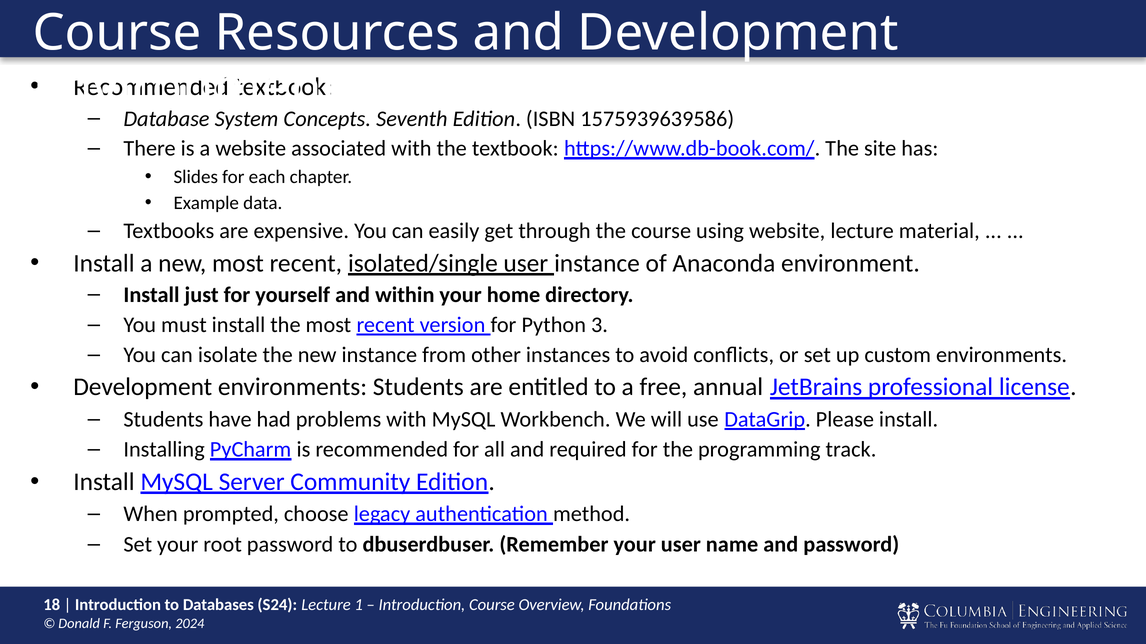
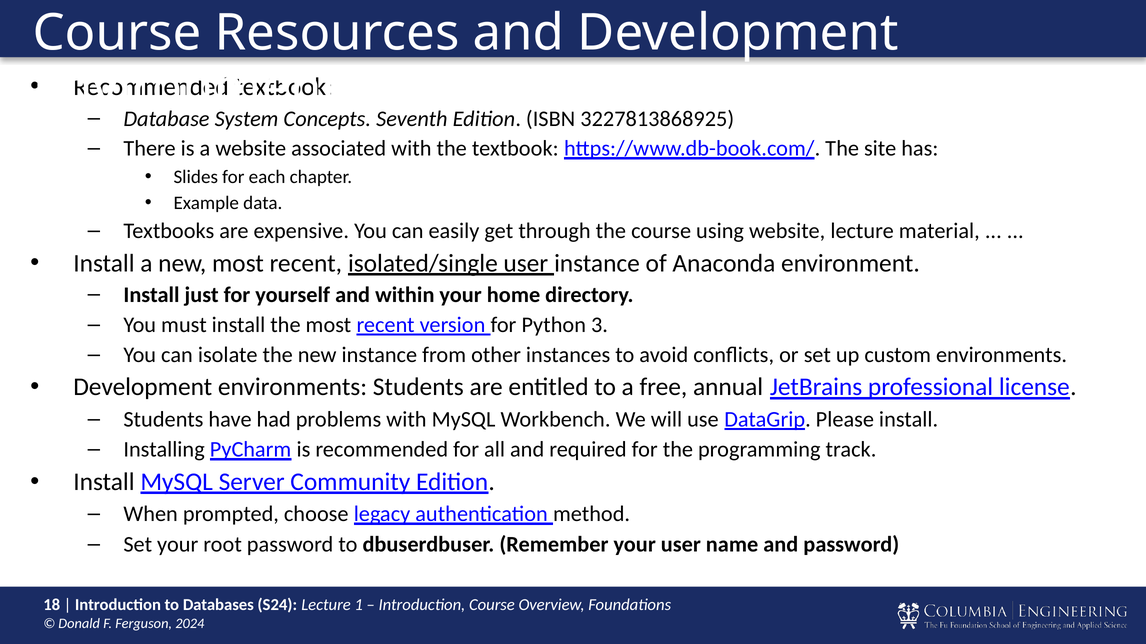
1575939639586: 1575939639586 -> 3227813868925
